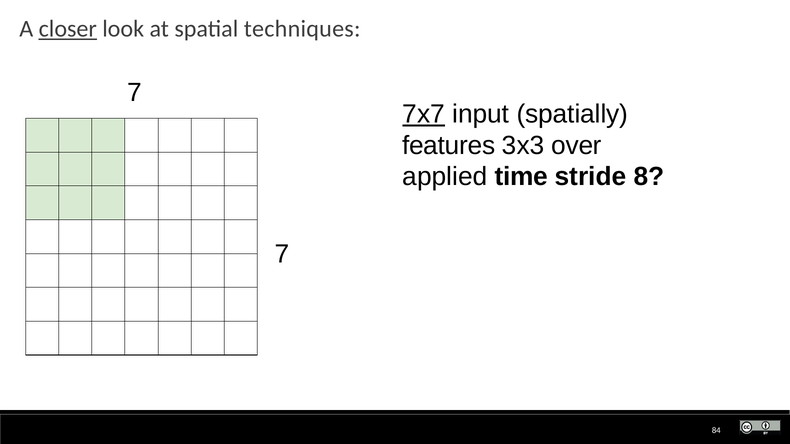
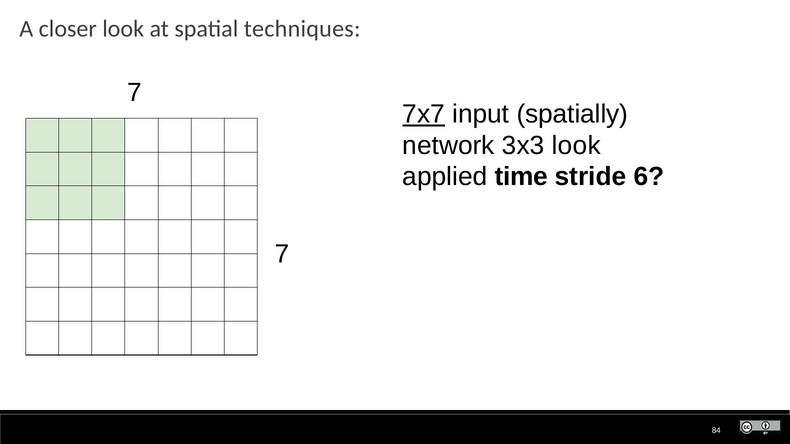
closer underline: present -> none
features: features -> network
3x3 over: over -> look
8: 8 -> 6
